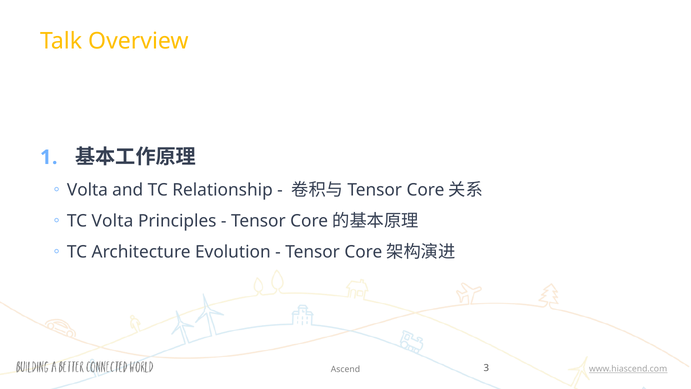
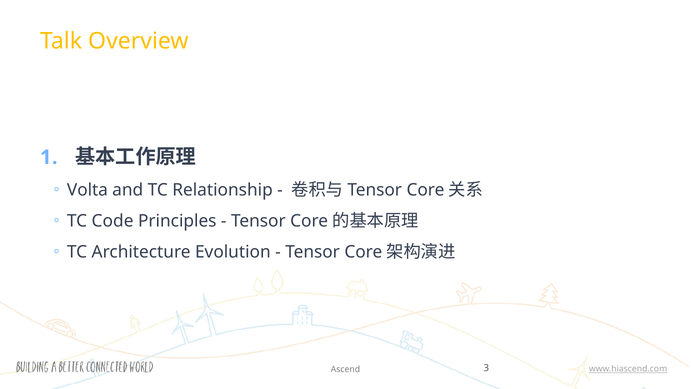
TC Volta: Volta -> Code
